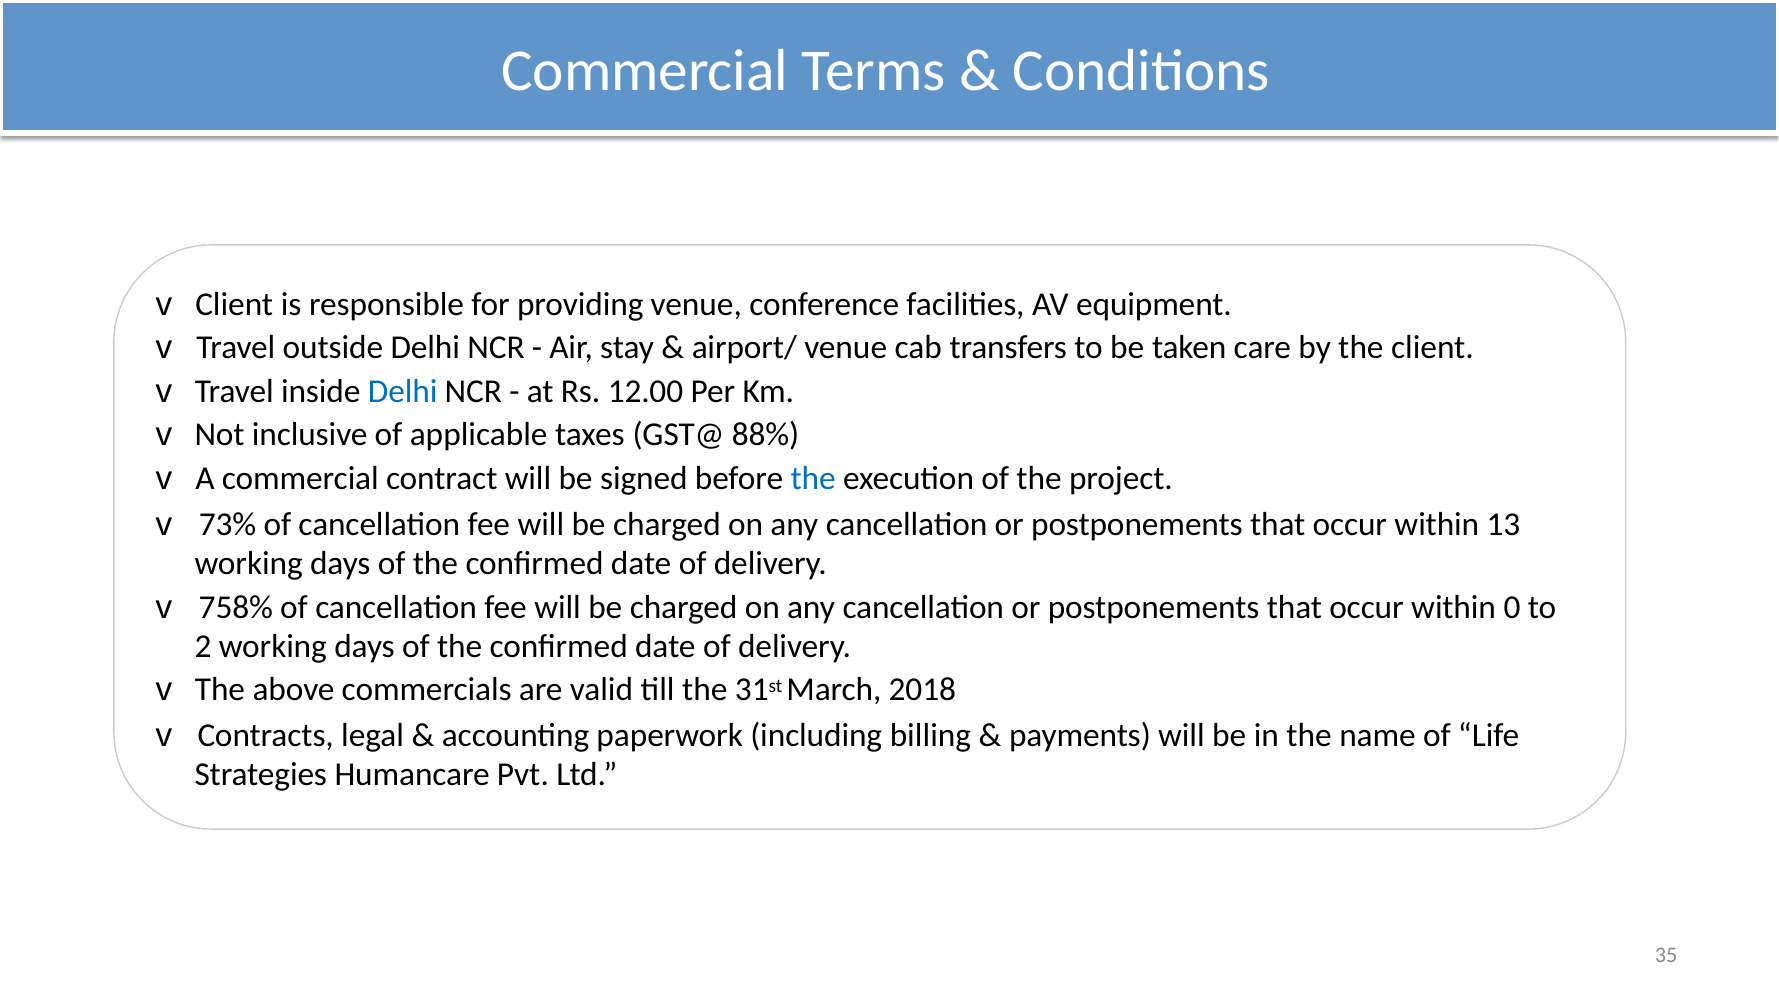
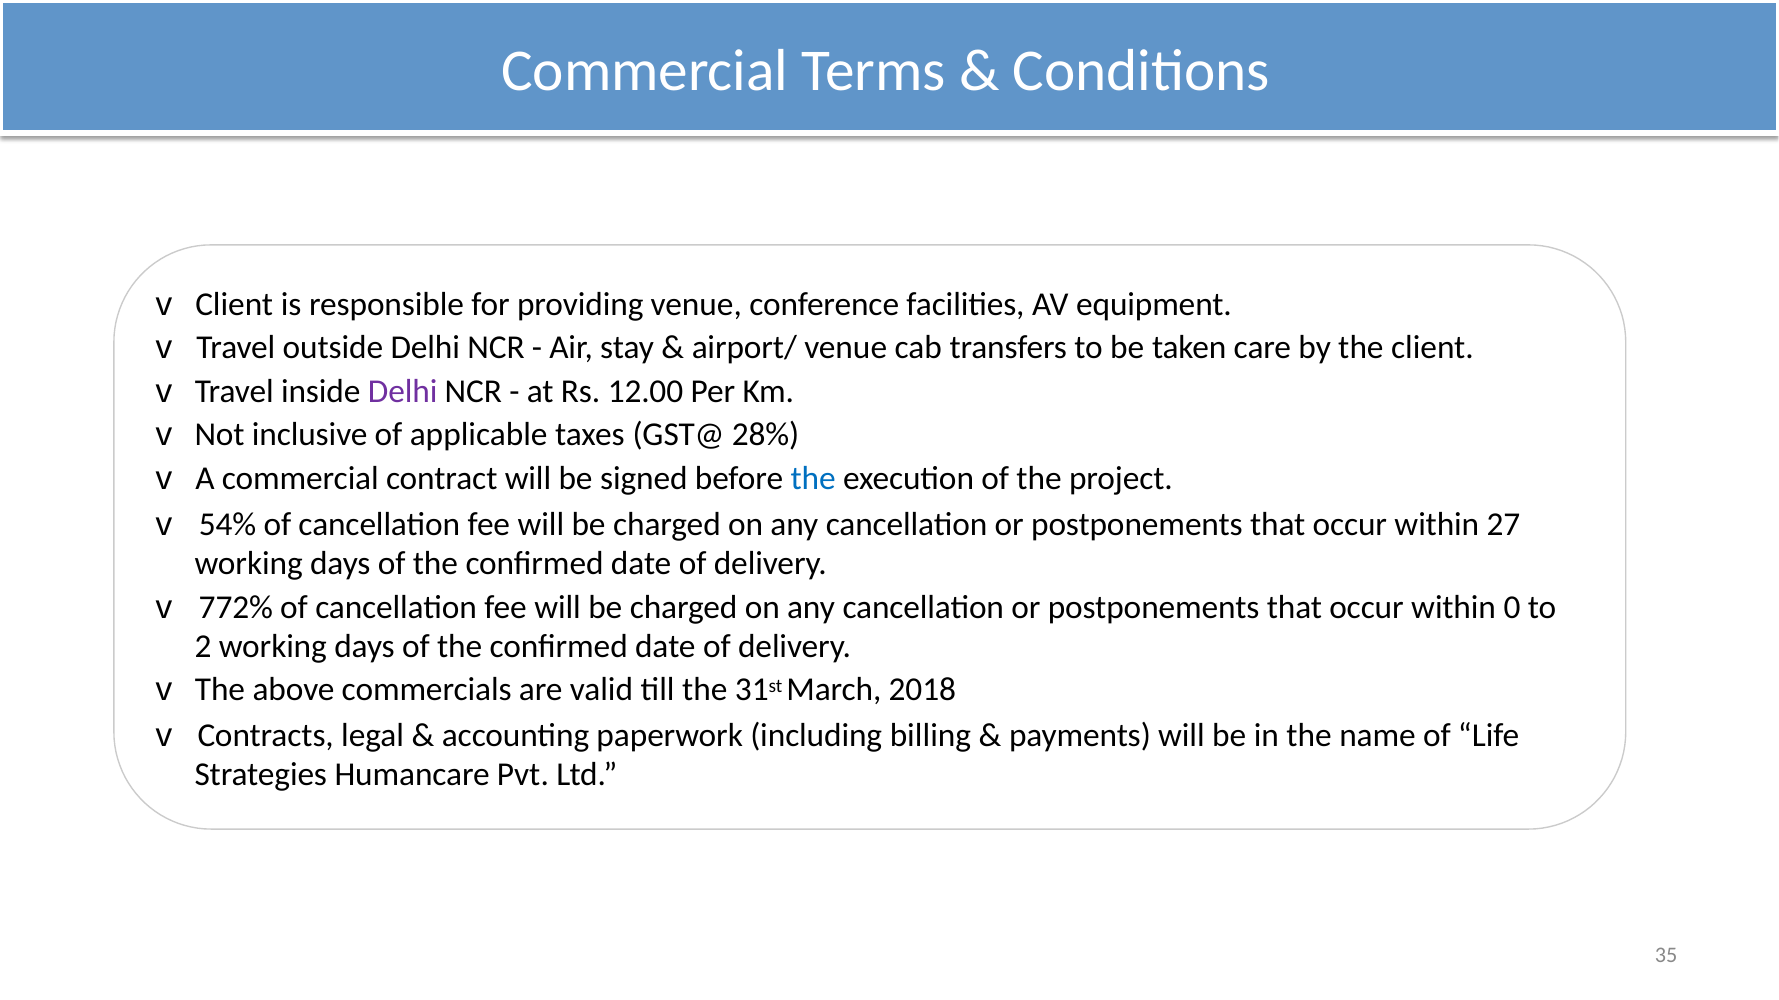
Delhi at (403, 392) colour: blue -> purple
88%: 88% -> 28%
73%: 73% -> 54%
13: 13 -> 27
758%: 758% -> 772%
